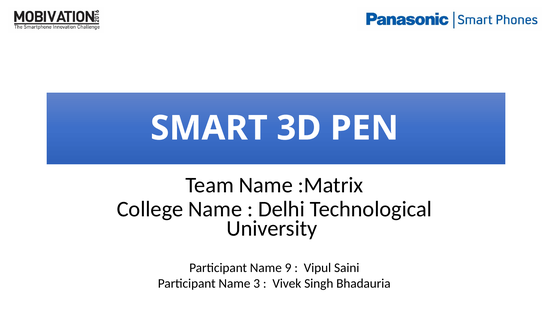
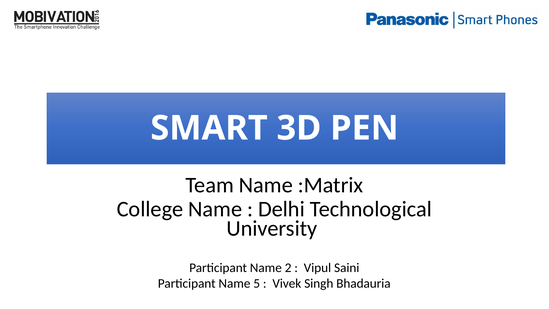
9: 9 -> 2
3: 3 -> 5
